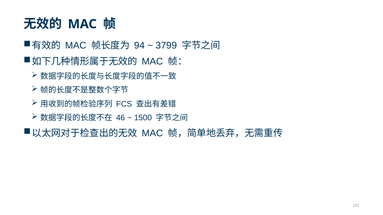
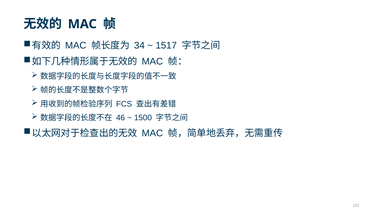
94: 94 -> 34
3799: 3799 -> 1517
